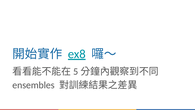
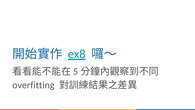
ensembles: ensembles -> overfitting
